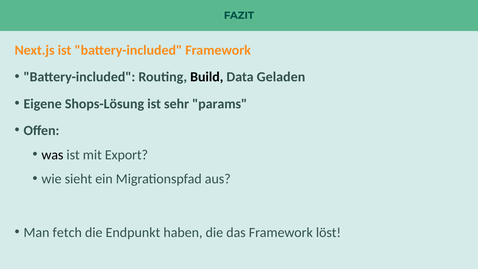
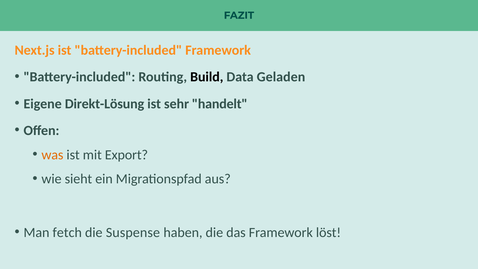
Shops-Lösung: Shops-Lösung -> Direkt-Lösung
params: params -> handelt
was colour: black -> orange
Endpunkt: Endpunkt -> Suspense
